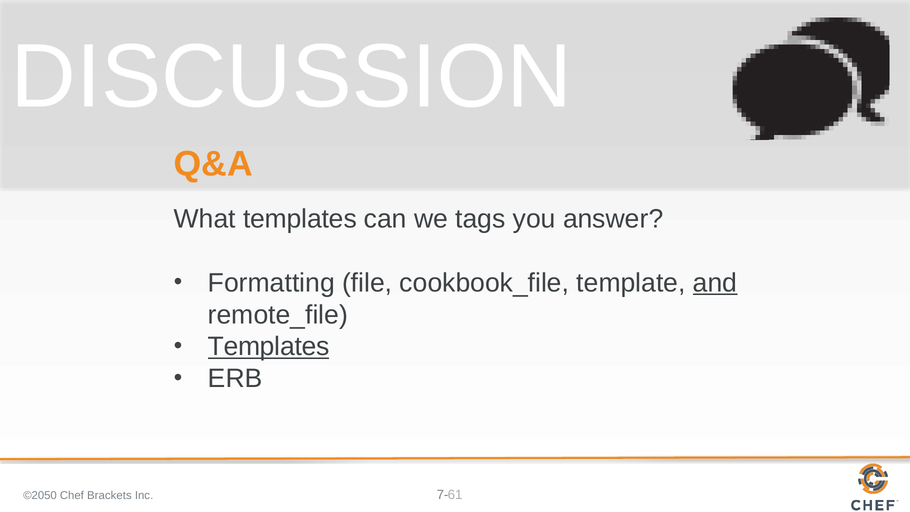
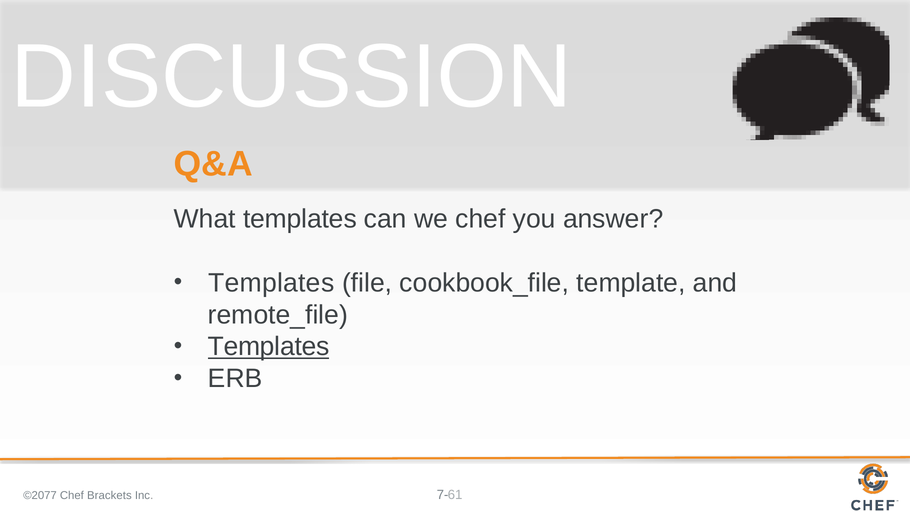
we tags: tags -> chef
Formatting at (271, 283): Formatting -> Templates
and underline: present -> none
©2050: ©2050 -> ©2077
